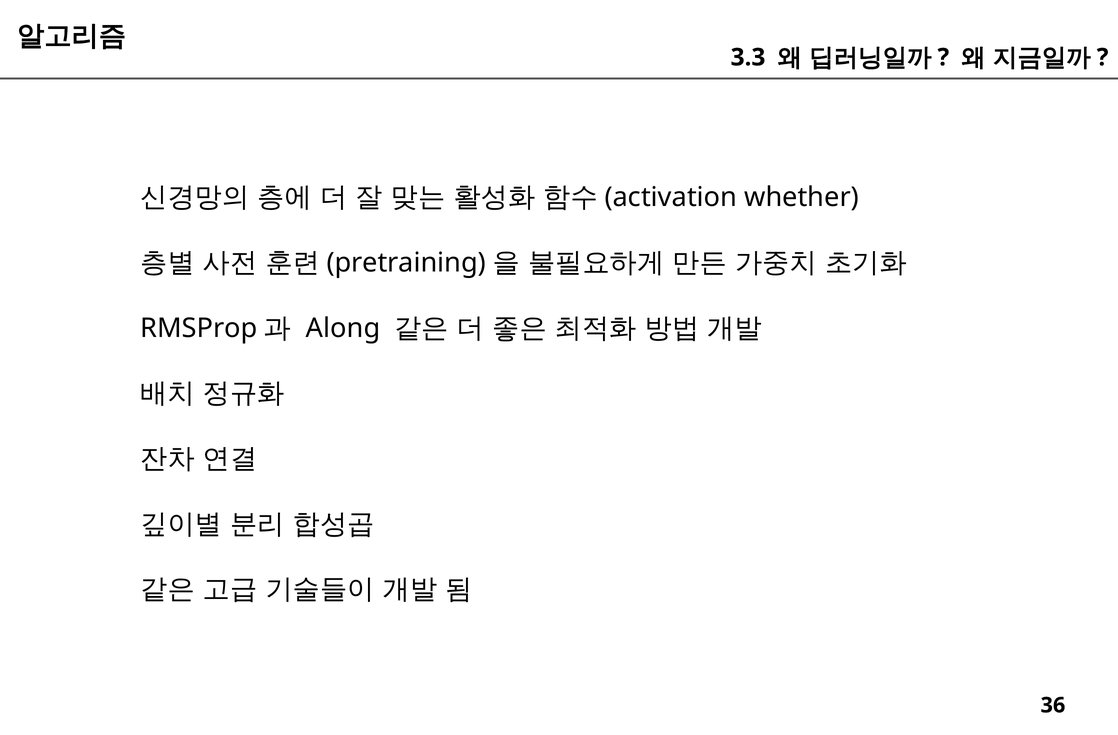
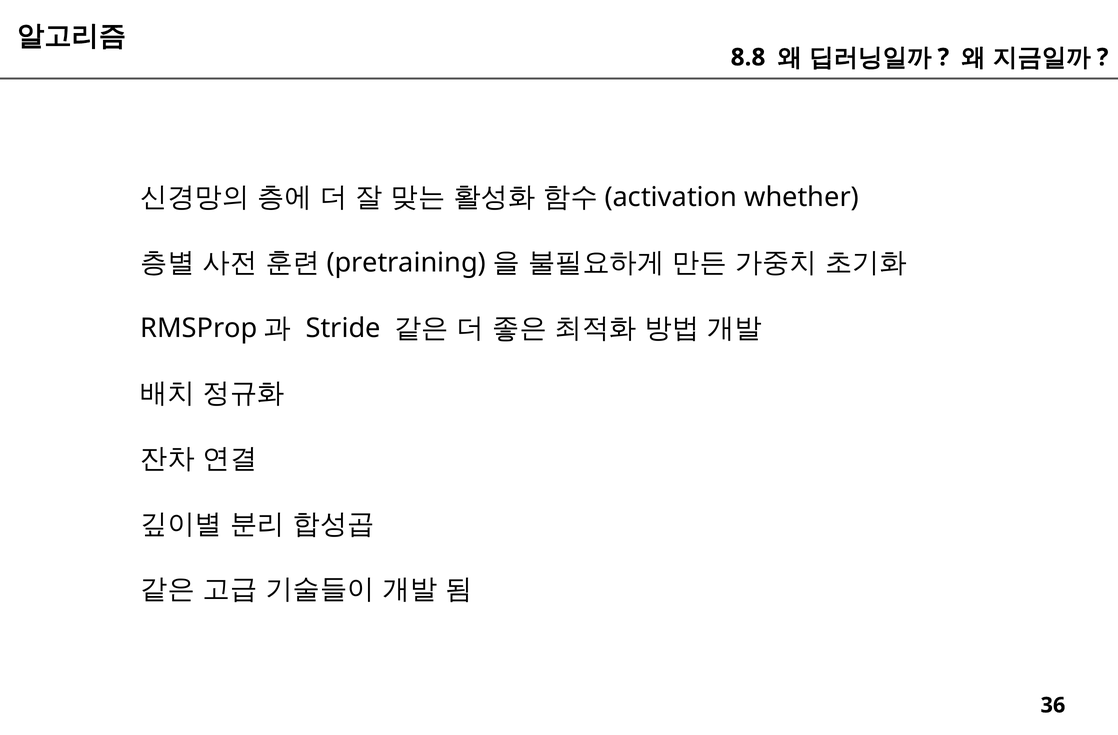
3.3: 3.3 -> 8.8
Along: Along -> Stride
